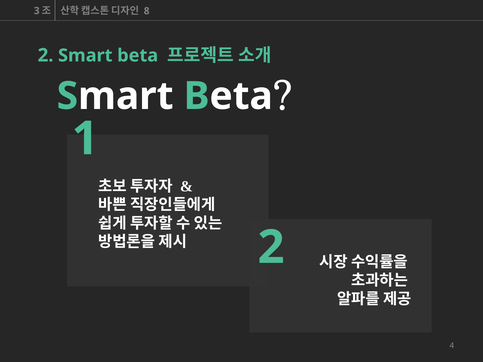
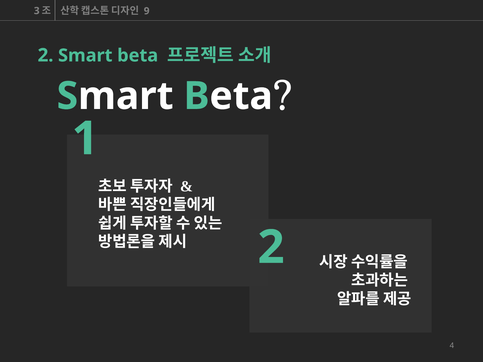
8: 8 -> 9
